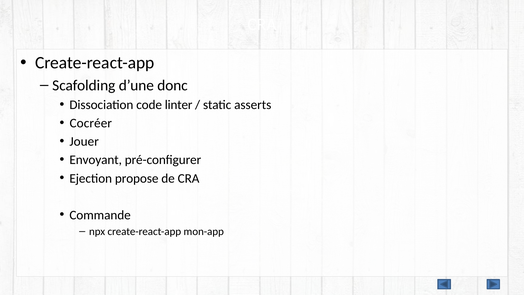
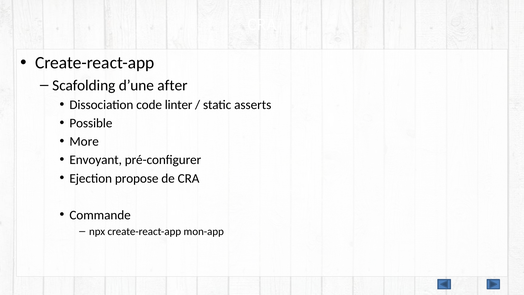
donc: donc -> after
Cocréer: Cocréer -> Possible
Jouer: Jouer -> More
